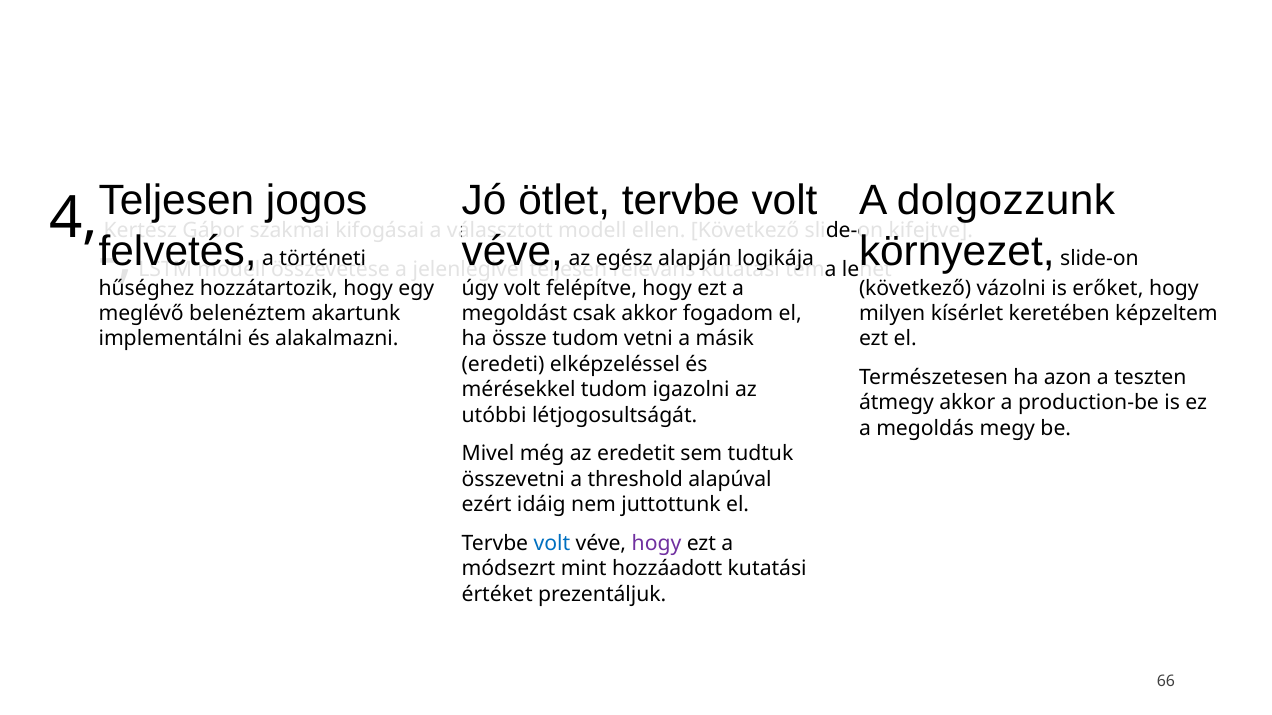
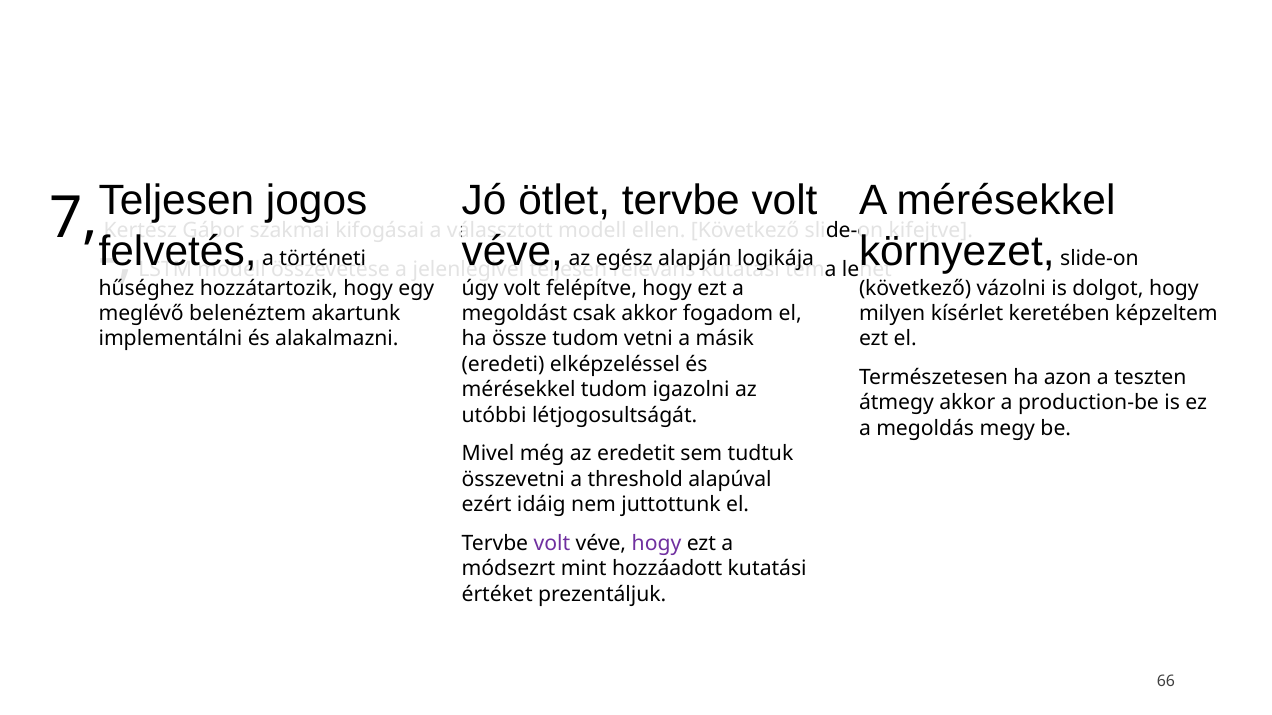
A dolgozzunk: dolgozzunk -> mérésekkel
4: 4 -> 7
erőket: erőket -> dolgot
volt at (552, 544) colour: blue -> purple
